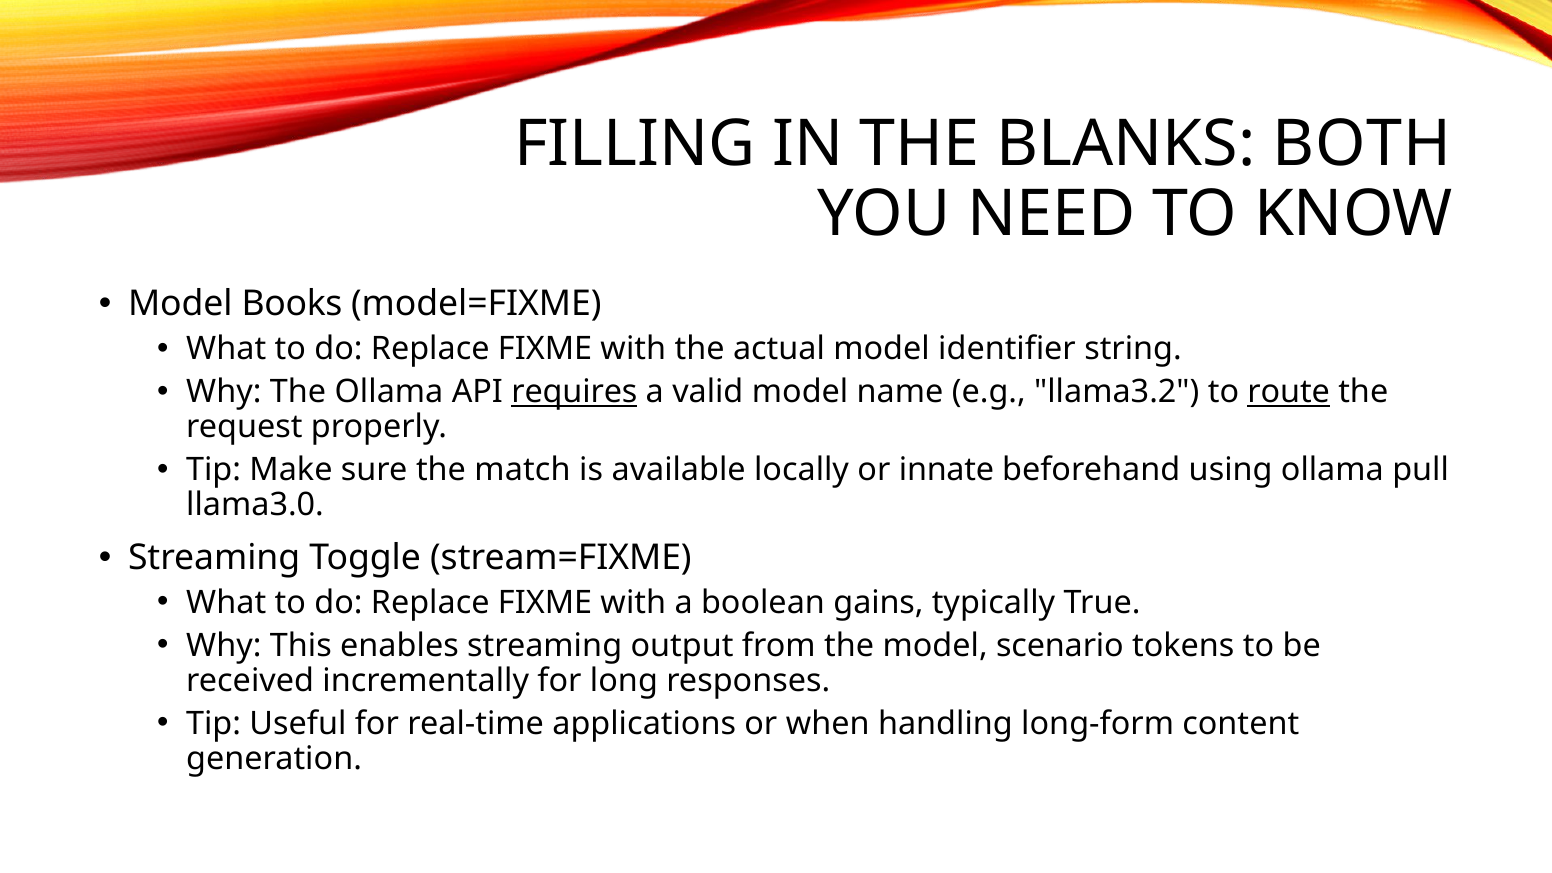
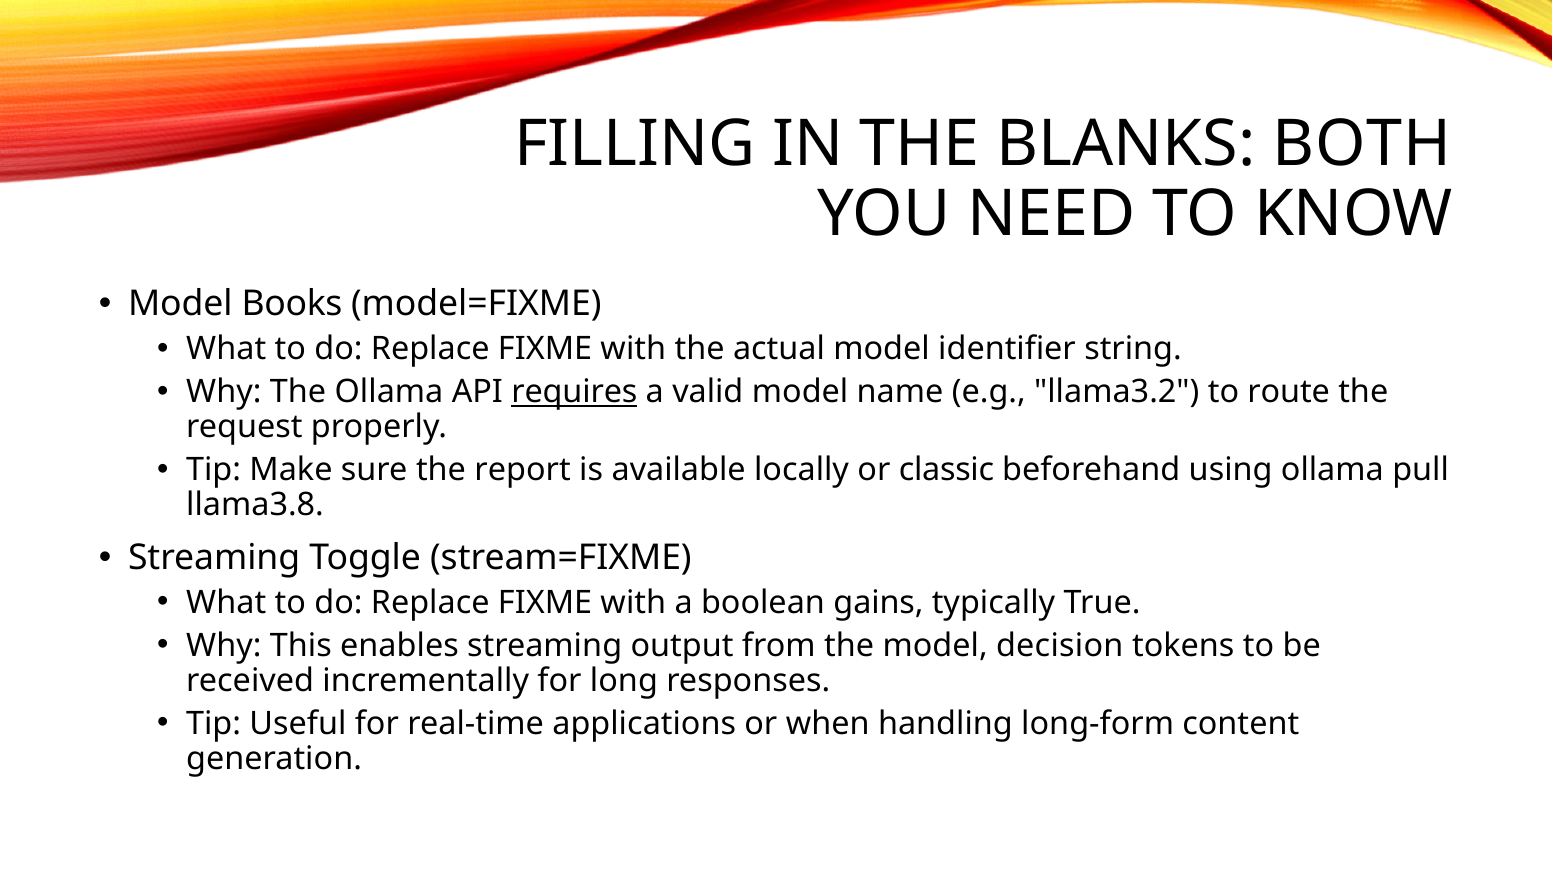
route underline: present -> none
match: match -> report
innate: innate -> classic
llama3.0: llama3.0 -> llama3.8
scenario: scenario -> decision
